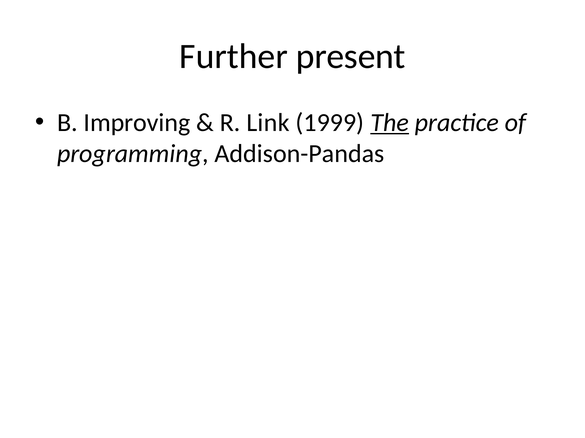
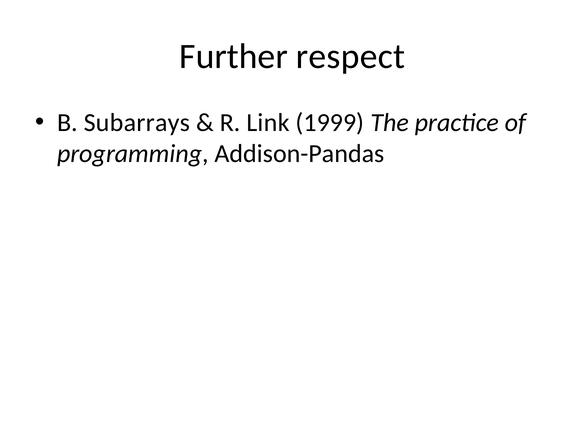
present: present -> respect
Improving: Improving -> Subarrays
The underline: present -> none
